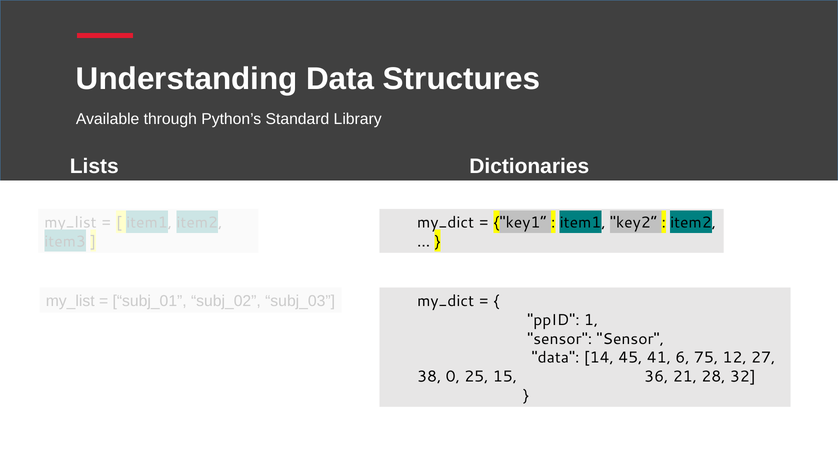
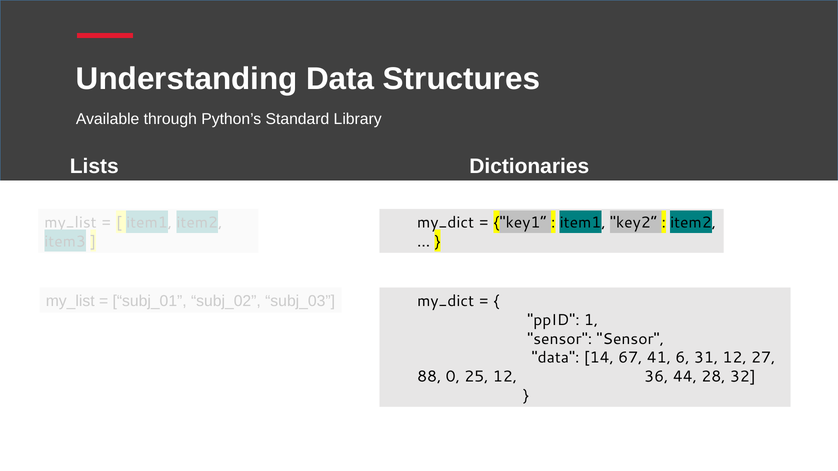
45: 45 -> 67
75: 75 -> 31
38: 38 -> 88
25 15: 15 -> 12
21: 21 -> 44
